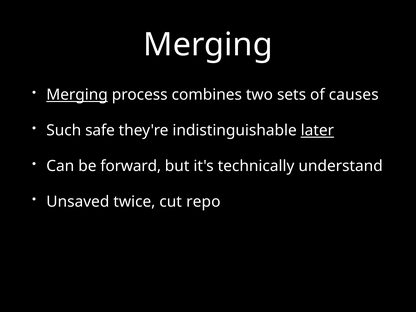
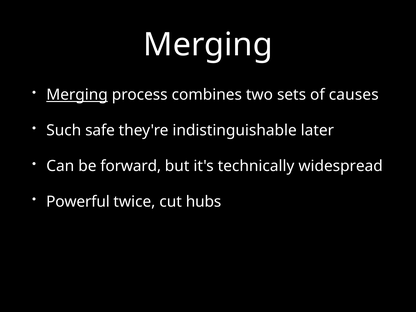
later underline: present -> none
understand: understand -> widespread
Unsaved: Unsaved -> Powerful
repo: repo -> hubs
